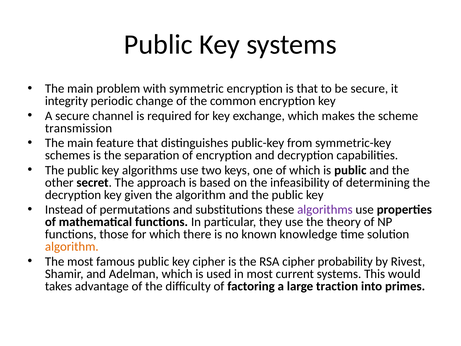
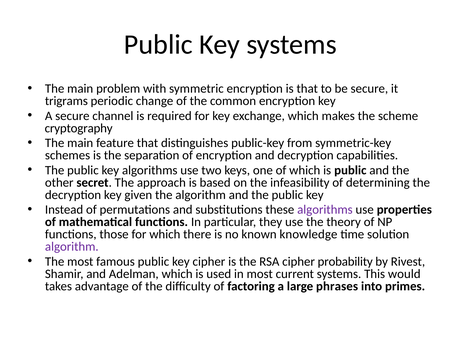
integrity: integrity -> trigrams
transmission: transmission -> cryptography
algorithm at (72, 246) colour: orange -> purple
traction: traction -> phrases
